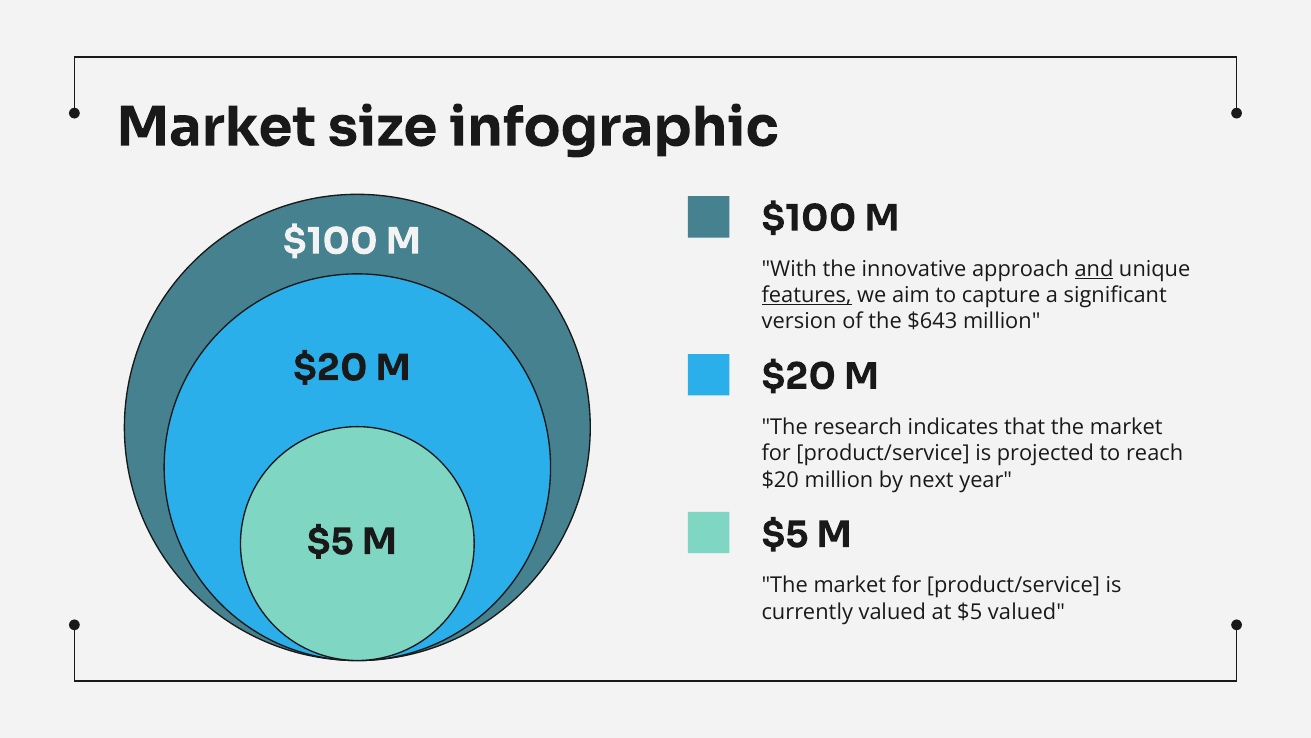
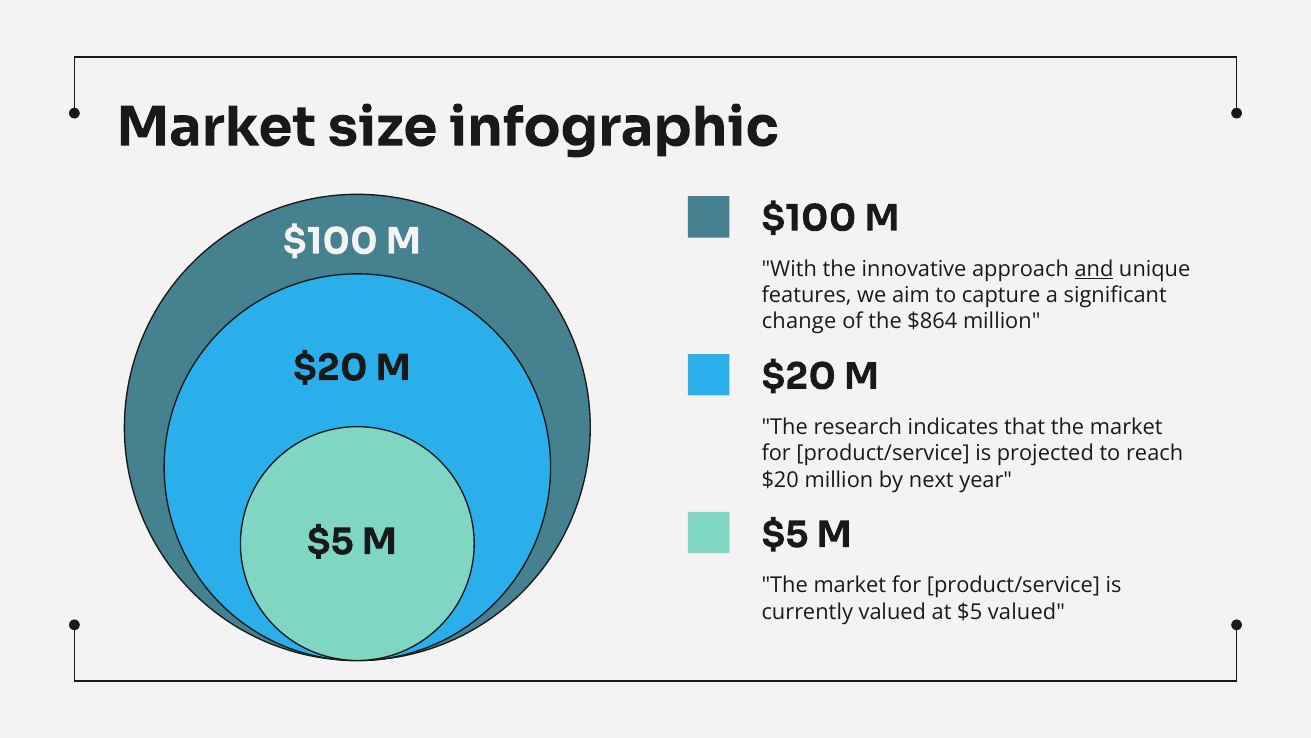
features underline: present -> none
version: version -> change
$643: $643 -> $864
